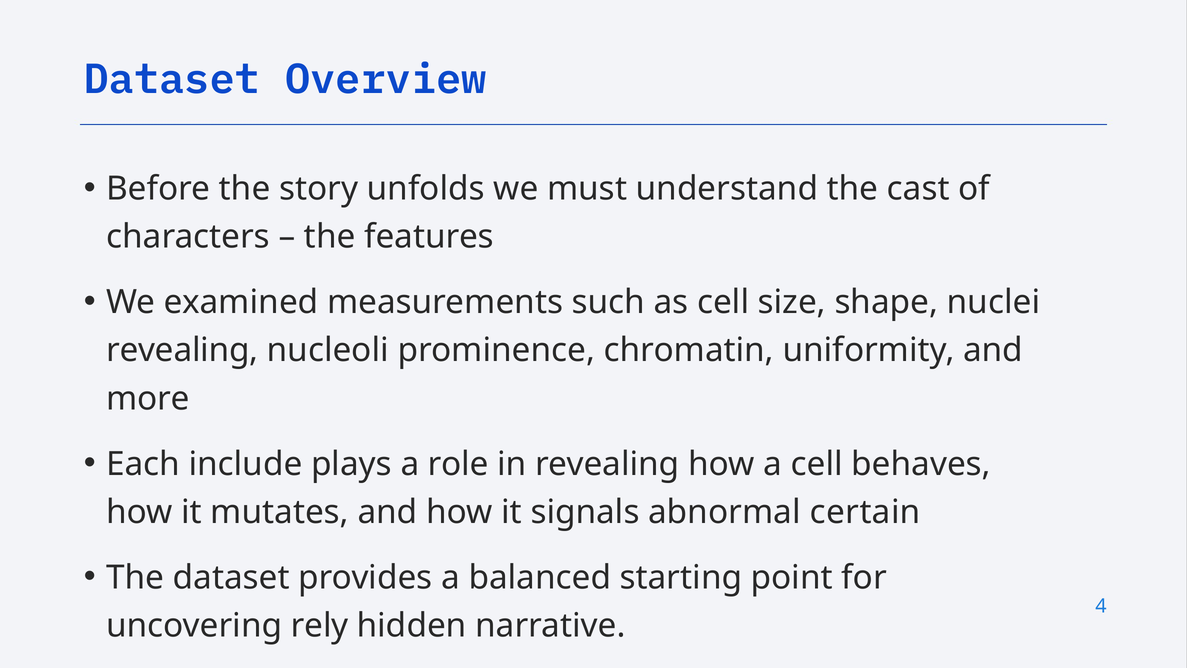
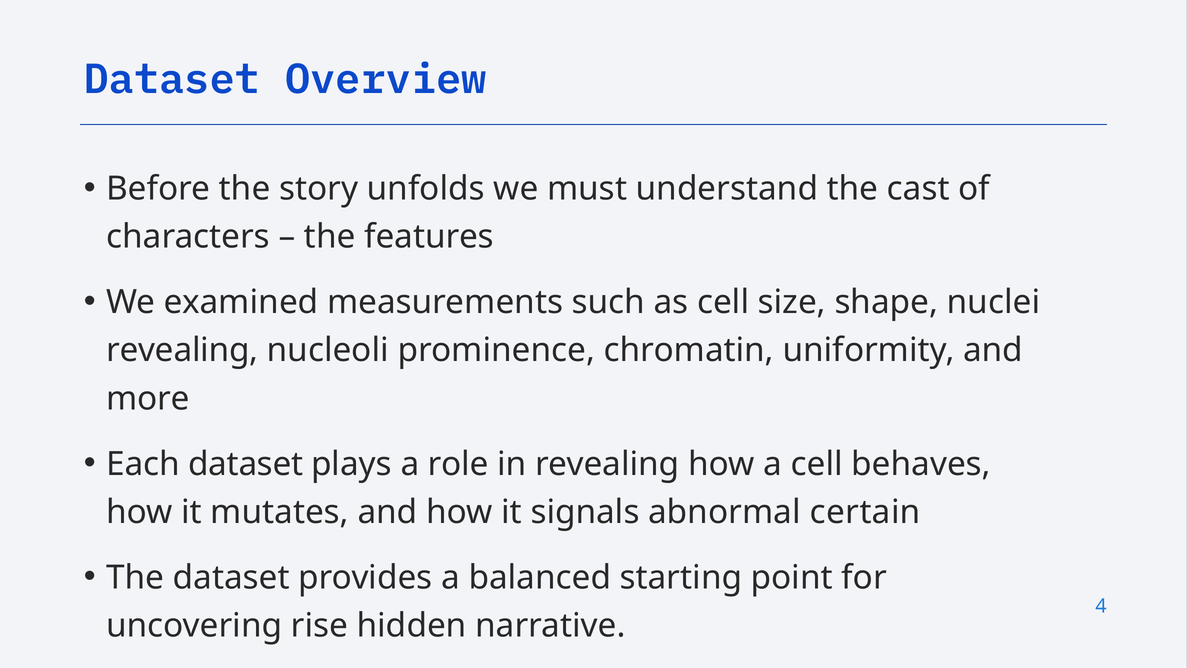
Each include: include -> dataset
rely: rely -> rise
